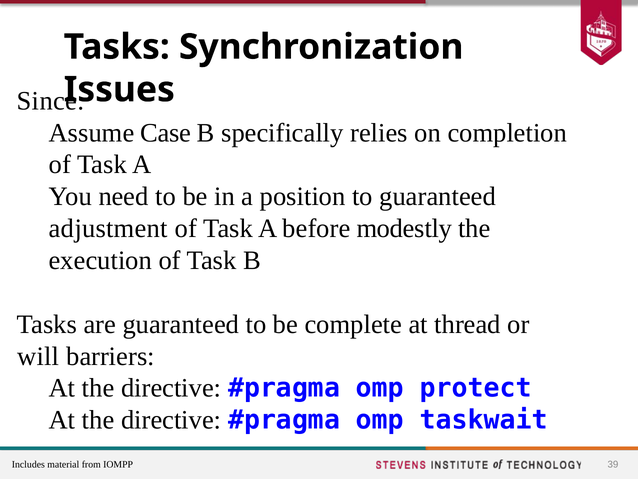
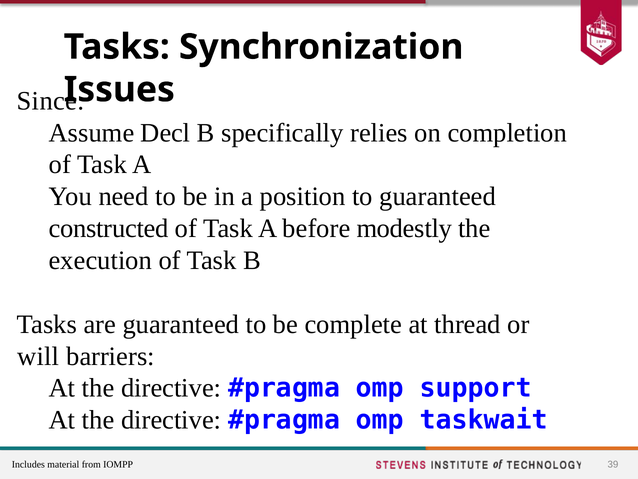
Case: Case -> Decl
adjustment: adjustment -> constructed
protect: protect -> support
